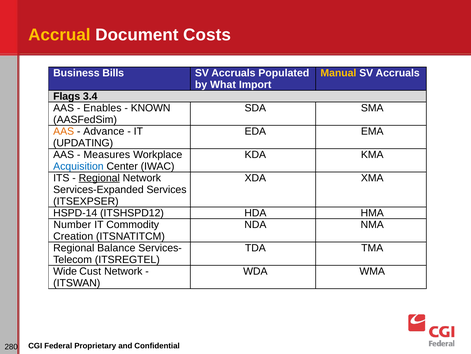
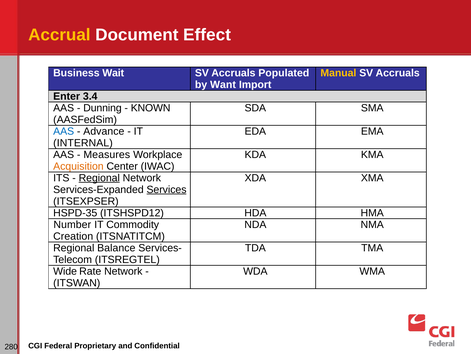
Costs: Costs -> Effect
Bills: Bills -> Wait
What: What -> Want
Flags: Flags -> Enter
Enables: Enables -> Dunning
AAS at (64, 131) colour: orange -> blue
UPDATING: UPDATING -> INTERNAL
Acquisition colour: blue -> orange
Services underline: none -> present
HSPD-14: HSPD-14 -> HSPD-35
Cust: Cust -> Rate
